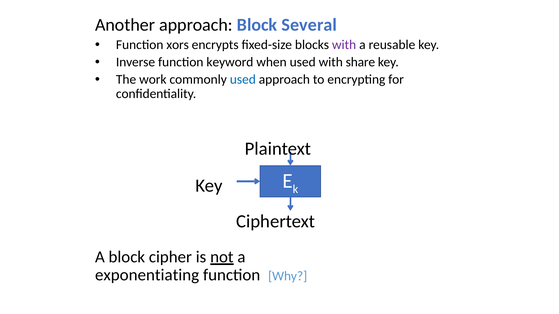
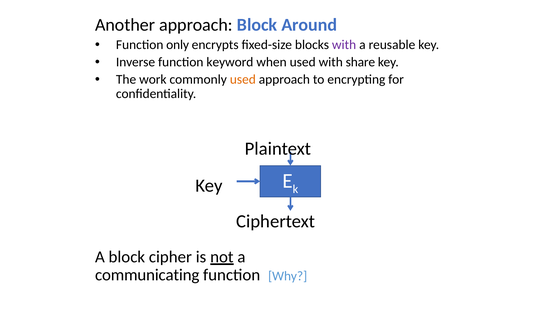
Several: Several -> Around
xors: xors -> only
used at (243, 79) colour: blue -> orange
exponentiating: exponentiating -> communicating
